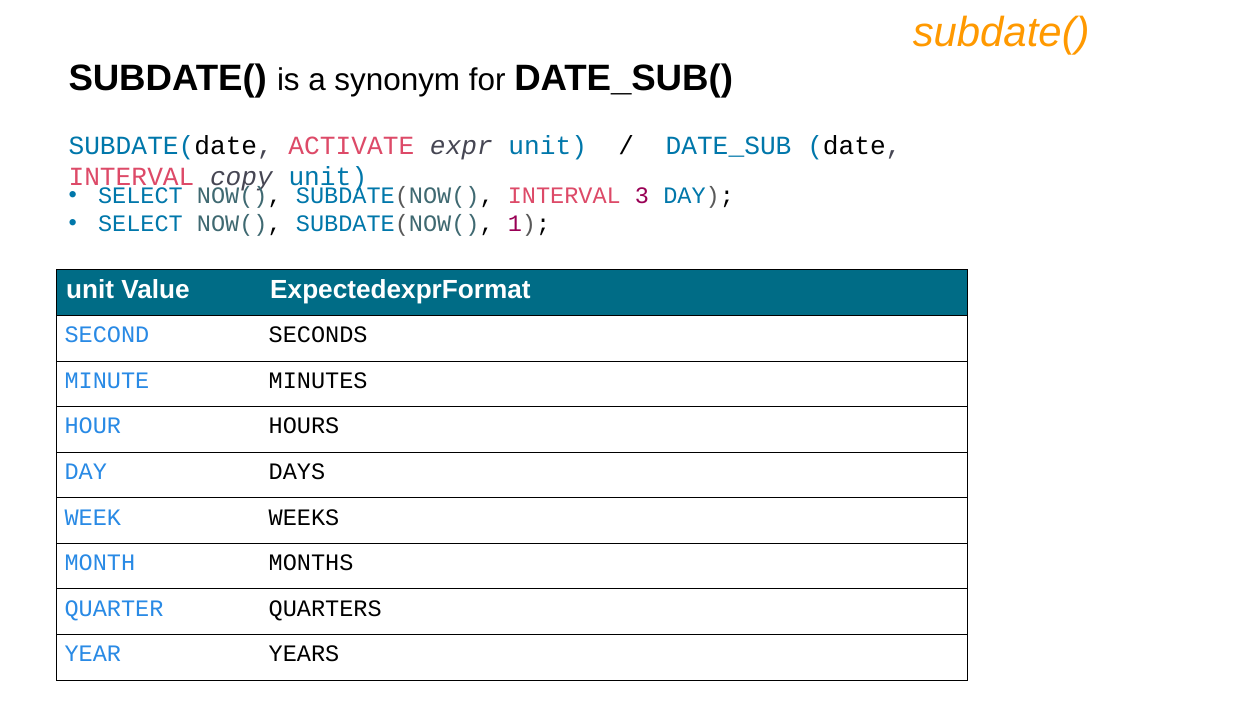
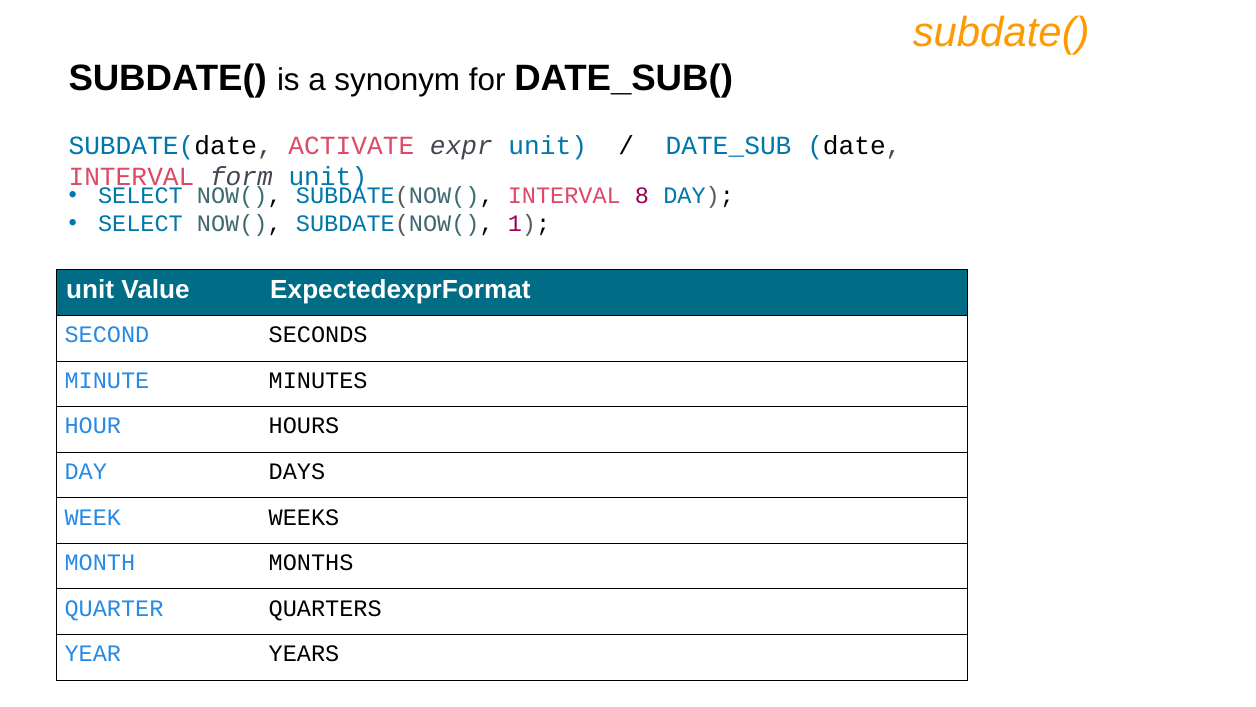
copy: copy -> form
3: 3 -> 8
